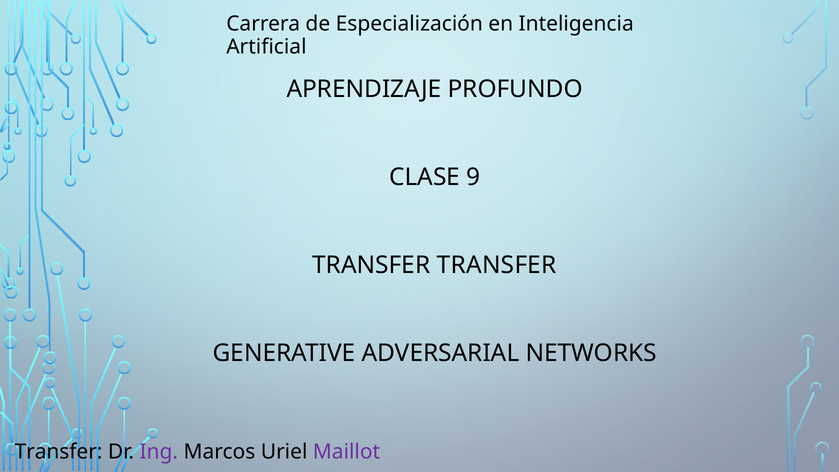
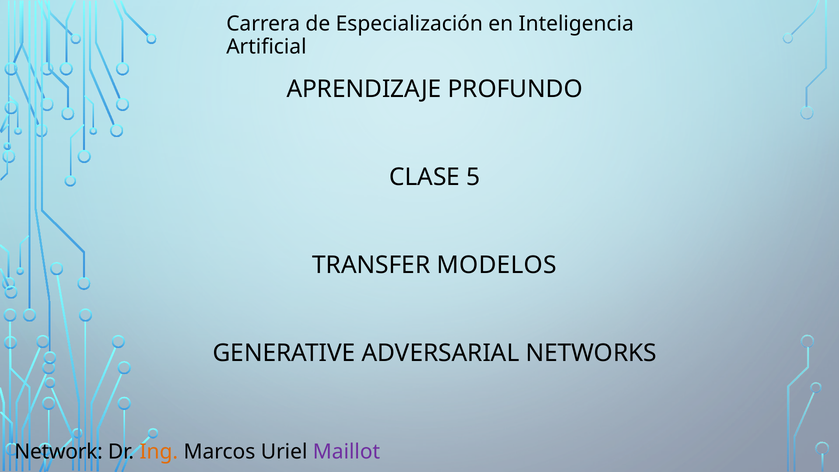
9: 9 -> 5
TRANSFER TRANSFER: TRANSFER -> MODELOS
Transfer at (59, 452): Transfer -> Network
Ing colour: purple -> orange
